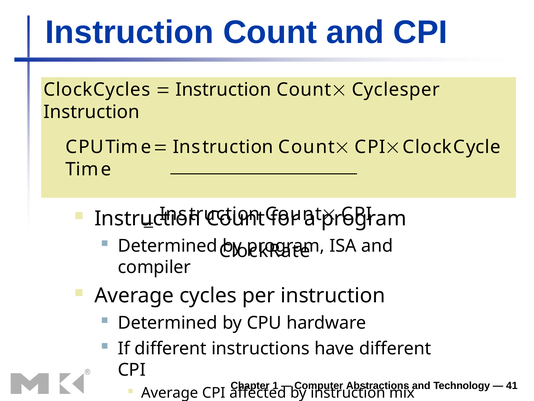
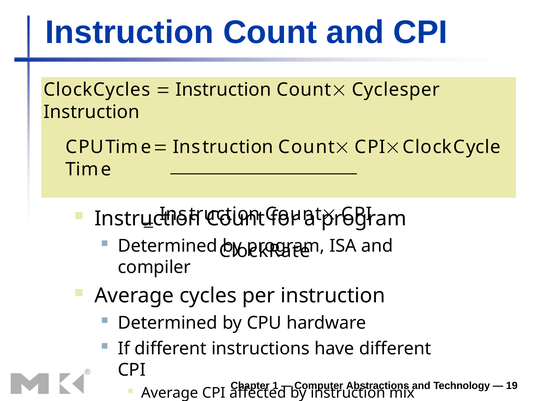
41: 41 -> 19
